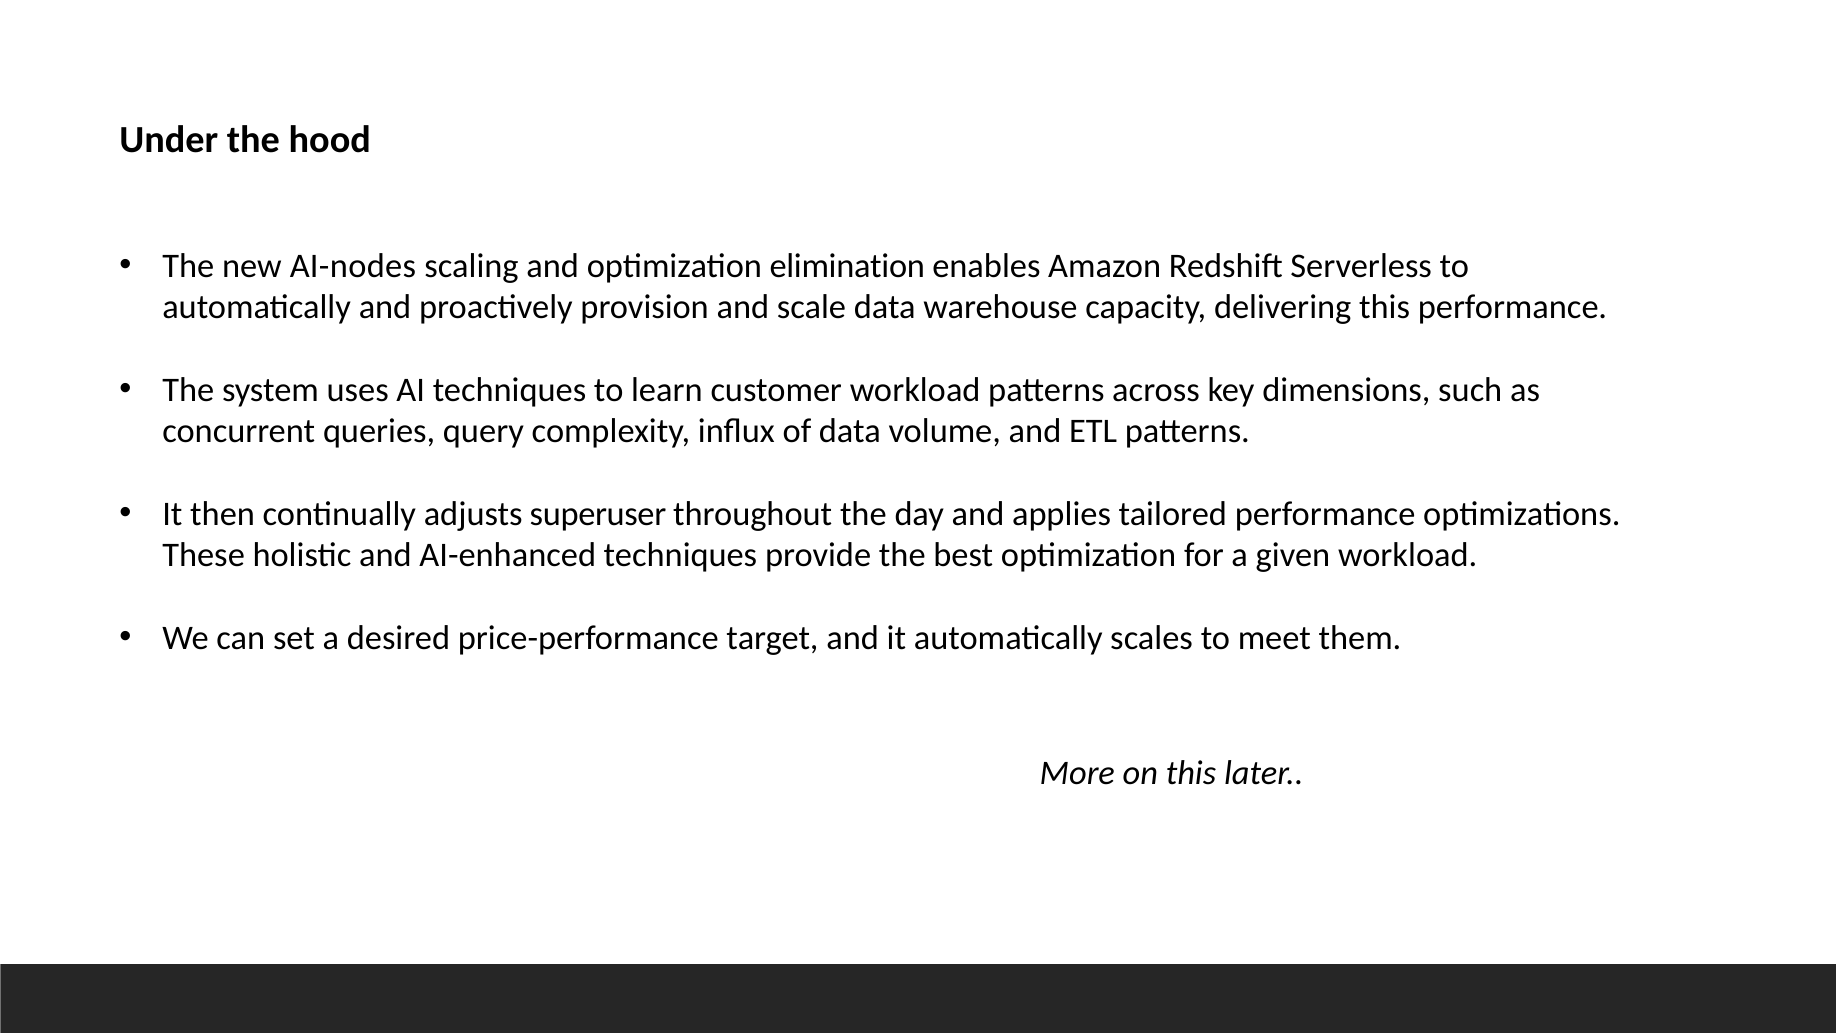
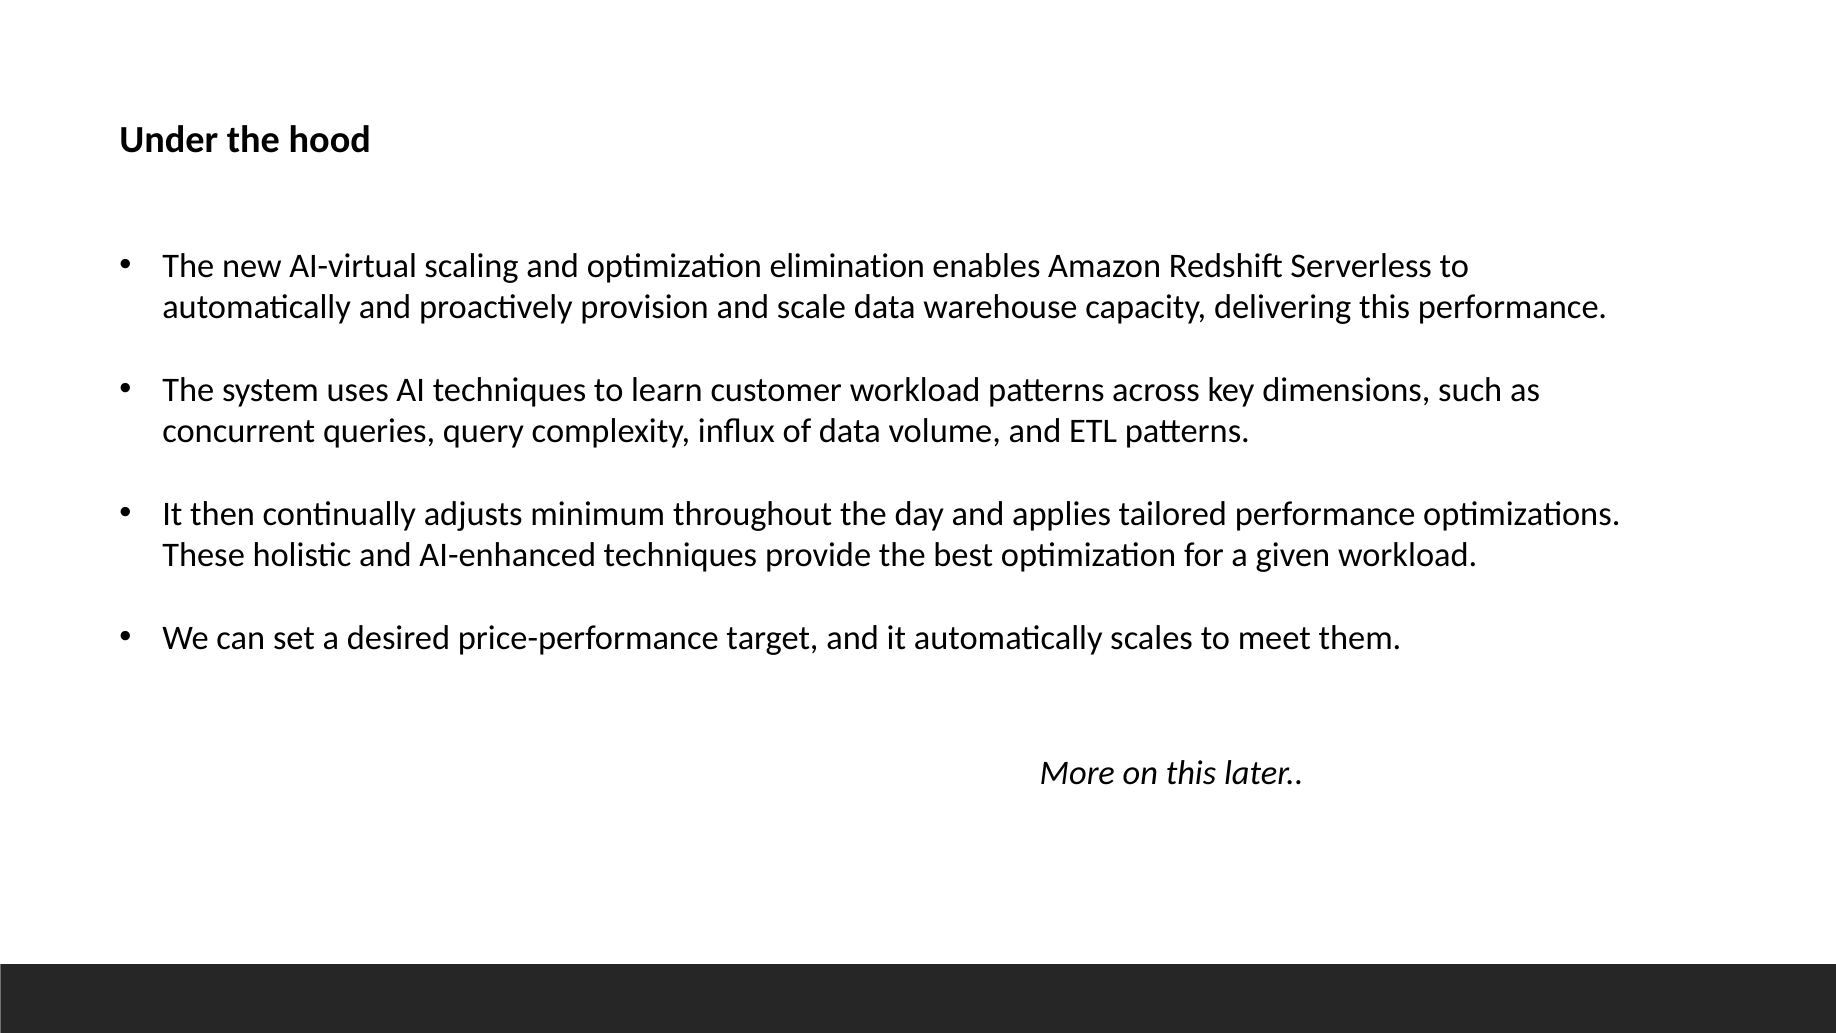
AI-nodes: AI-nodes -> AI-virtual
superuser: superuser -> minimum
